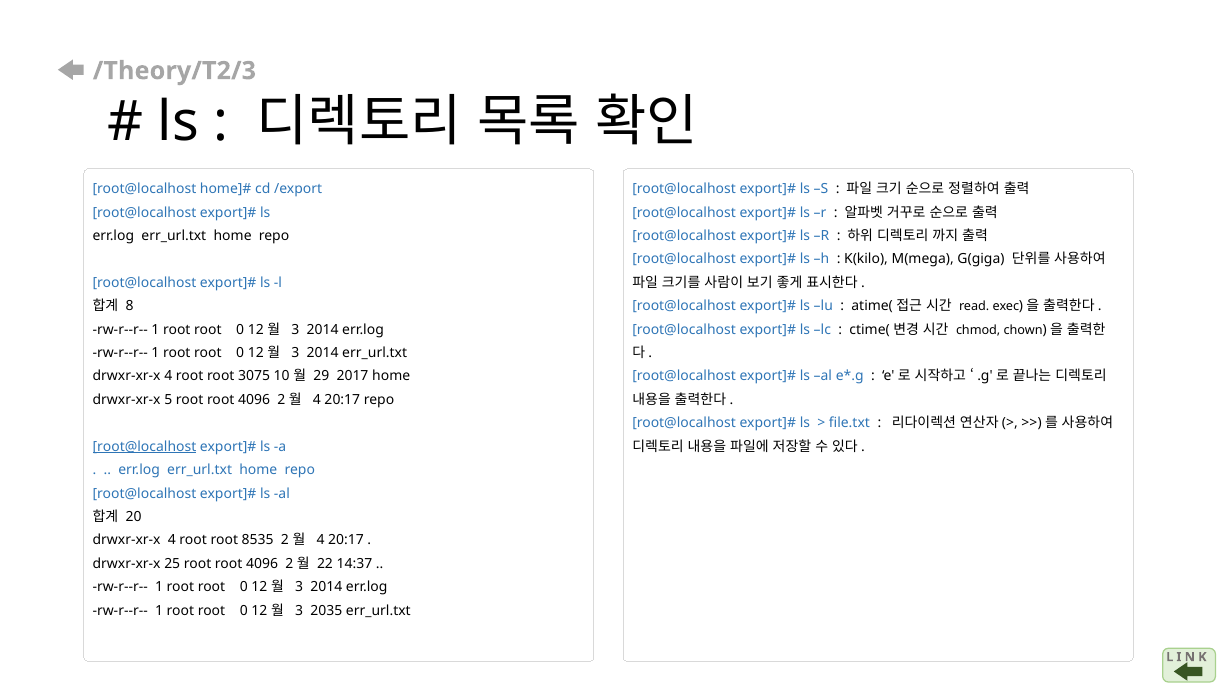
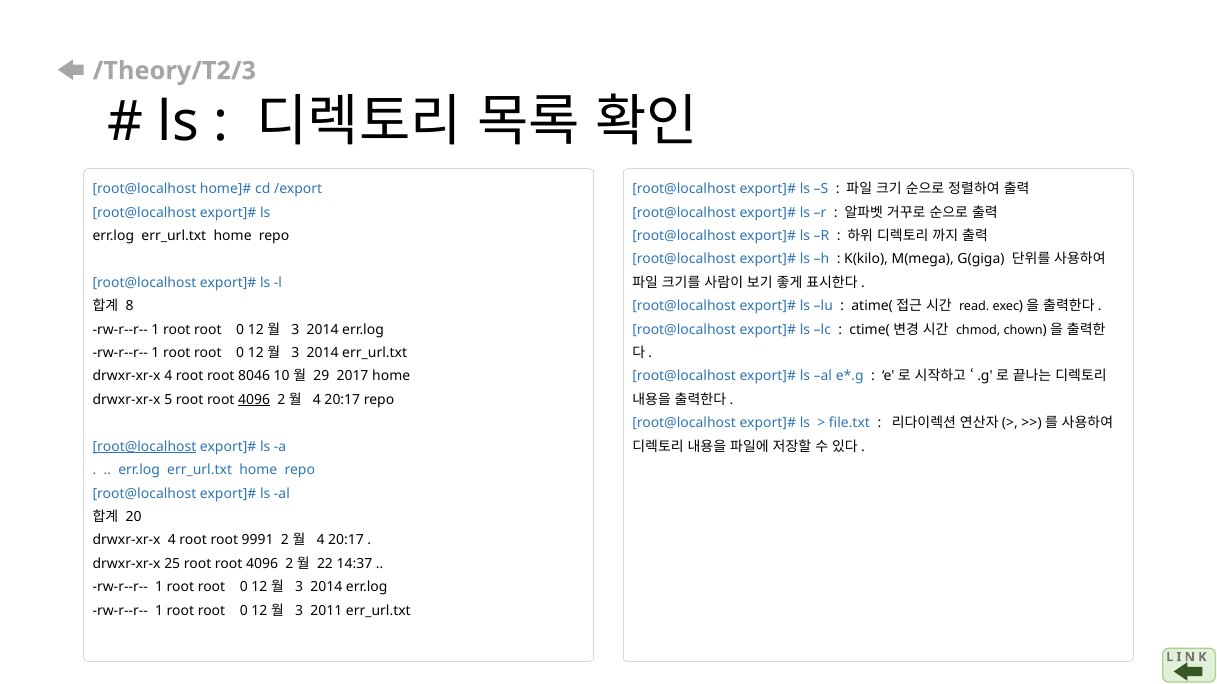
3075: 3075 -> 8046
4096 at (254, 400) underline: none -> present
8535: 8535 -> 9991
2035: 2035 -> 2011
